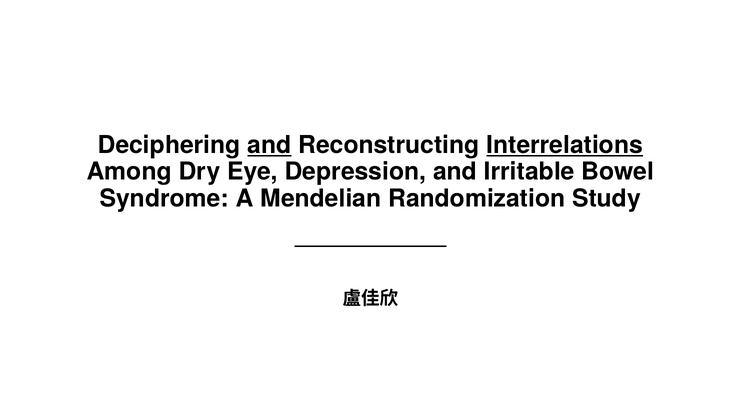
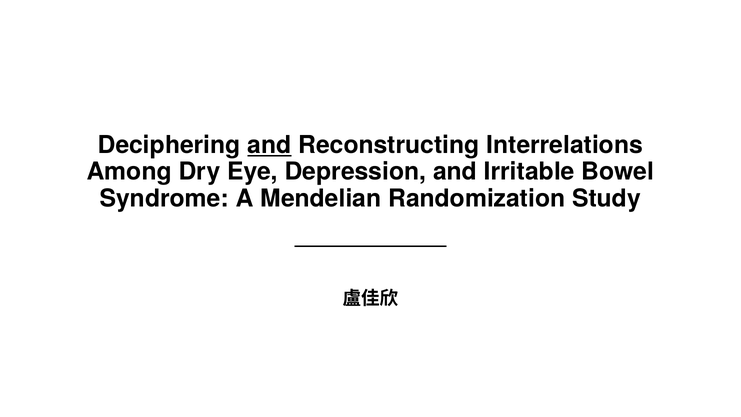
Interrelations underline: present -> none
